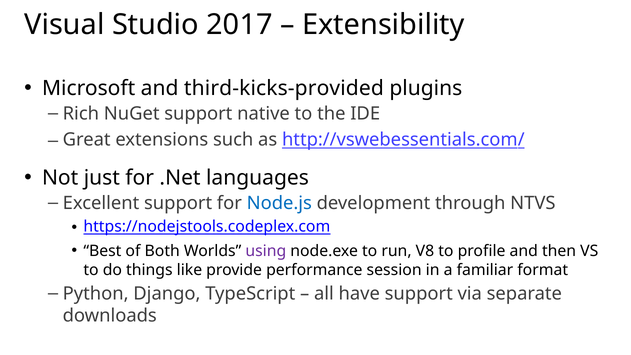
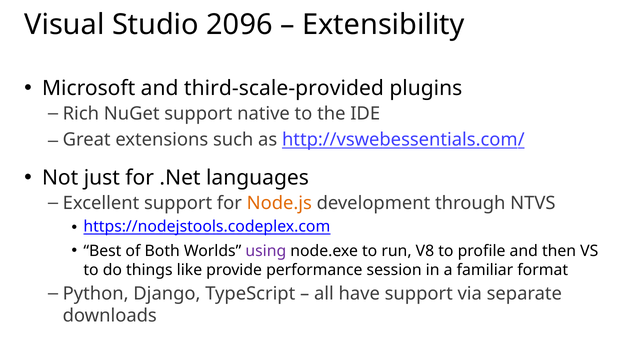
2017: 2017 -> 2096
third-kicks-provided: third-kicks-provided -> third-scale-provided
Node.js colour: blue -> orange
